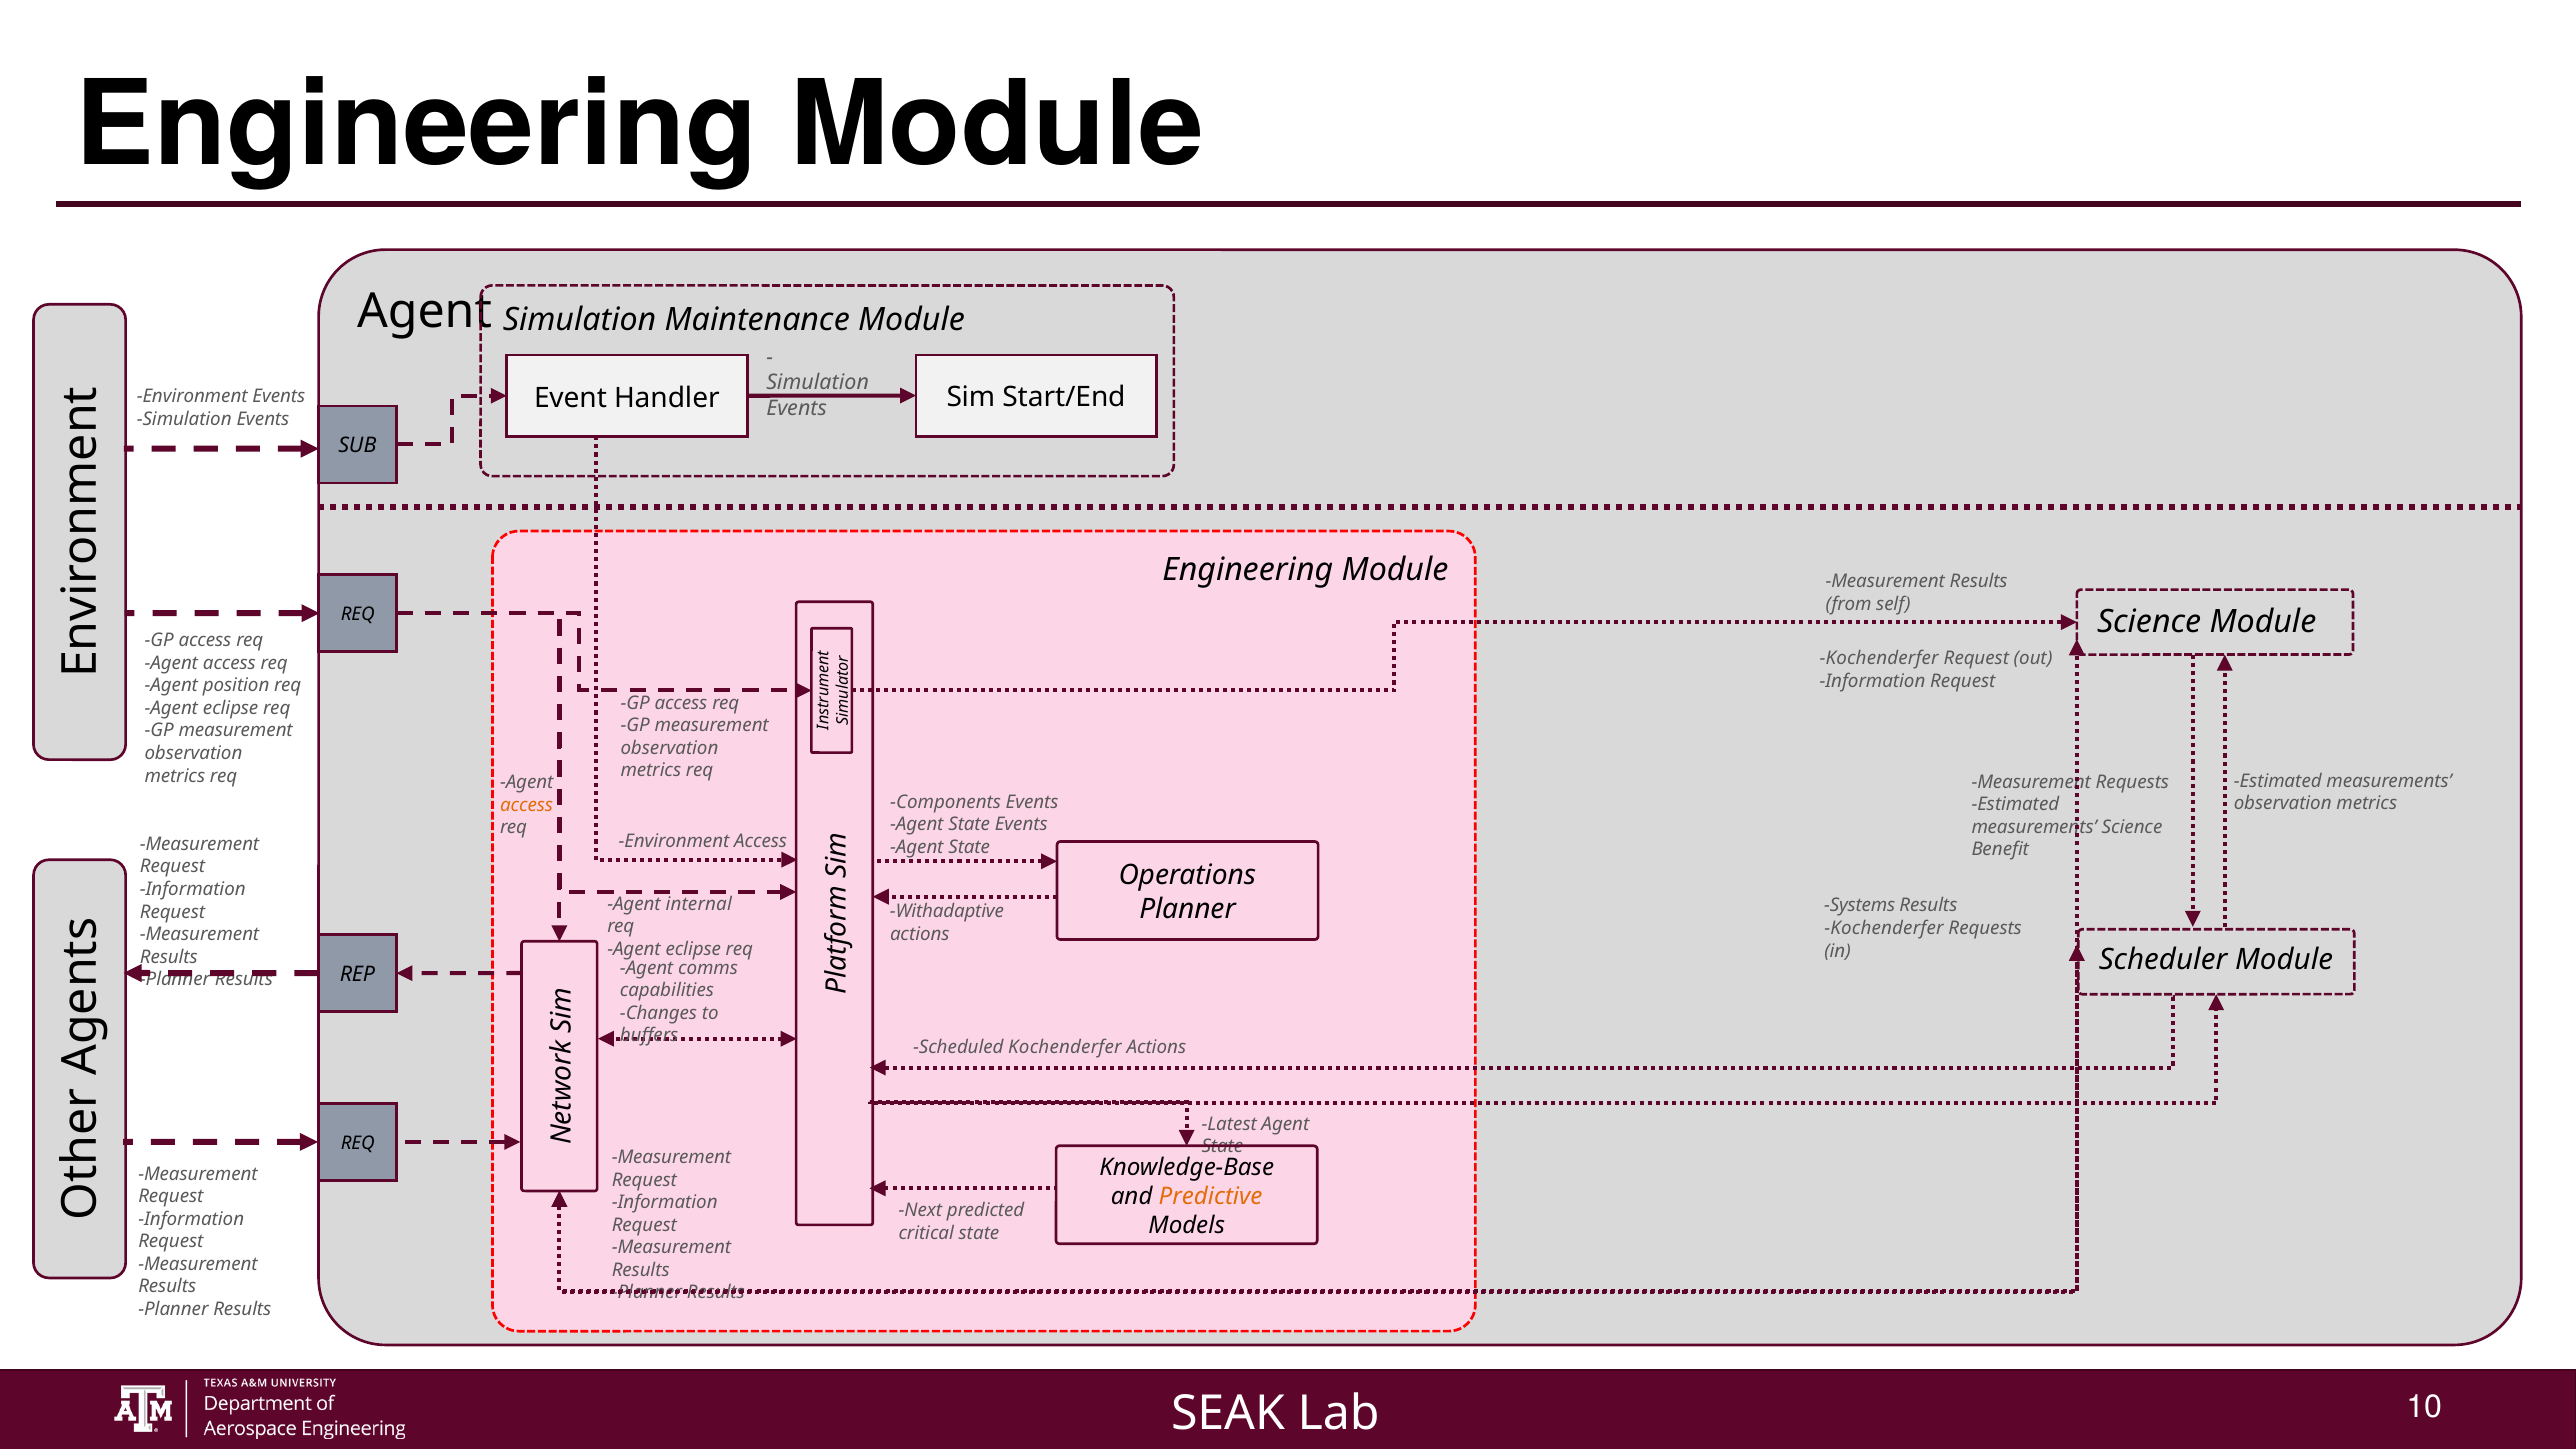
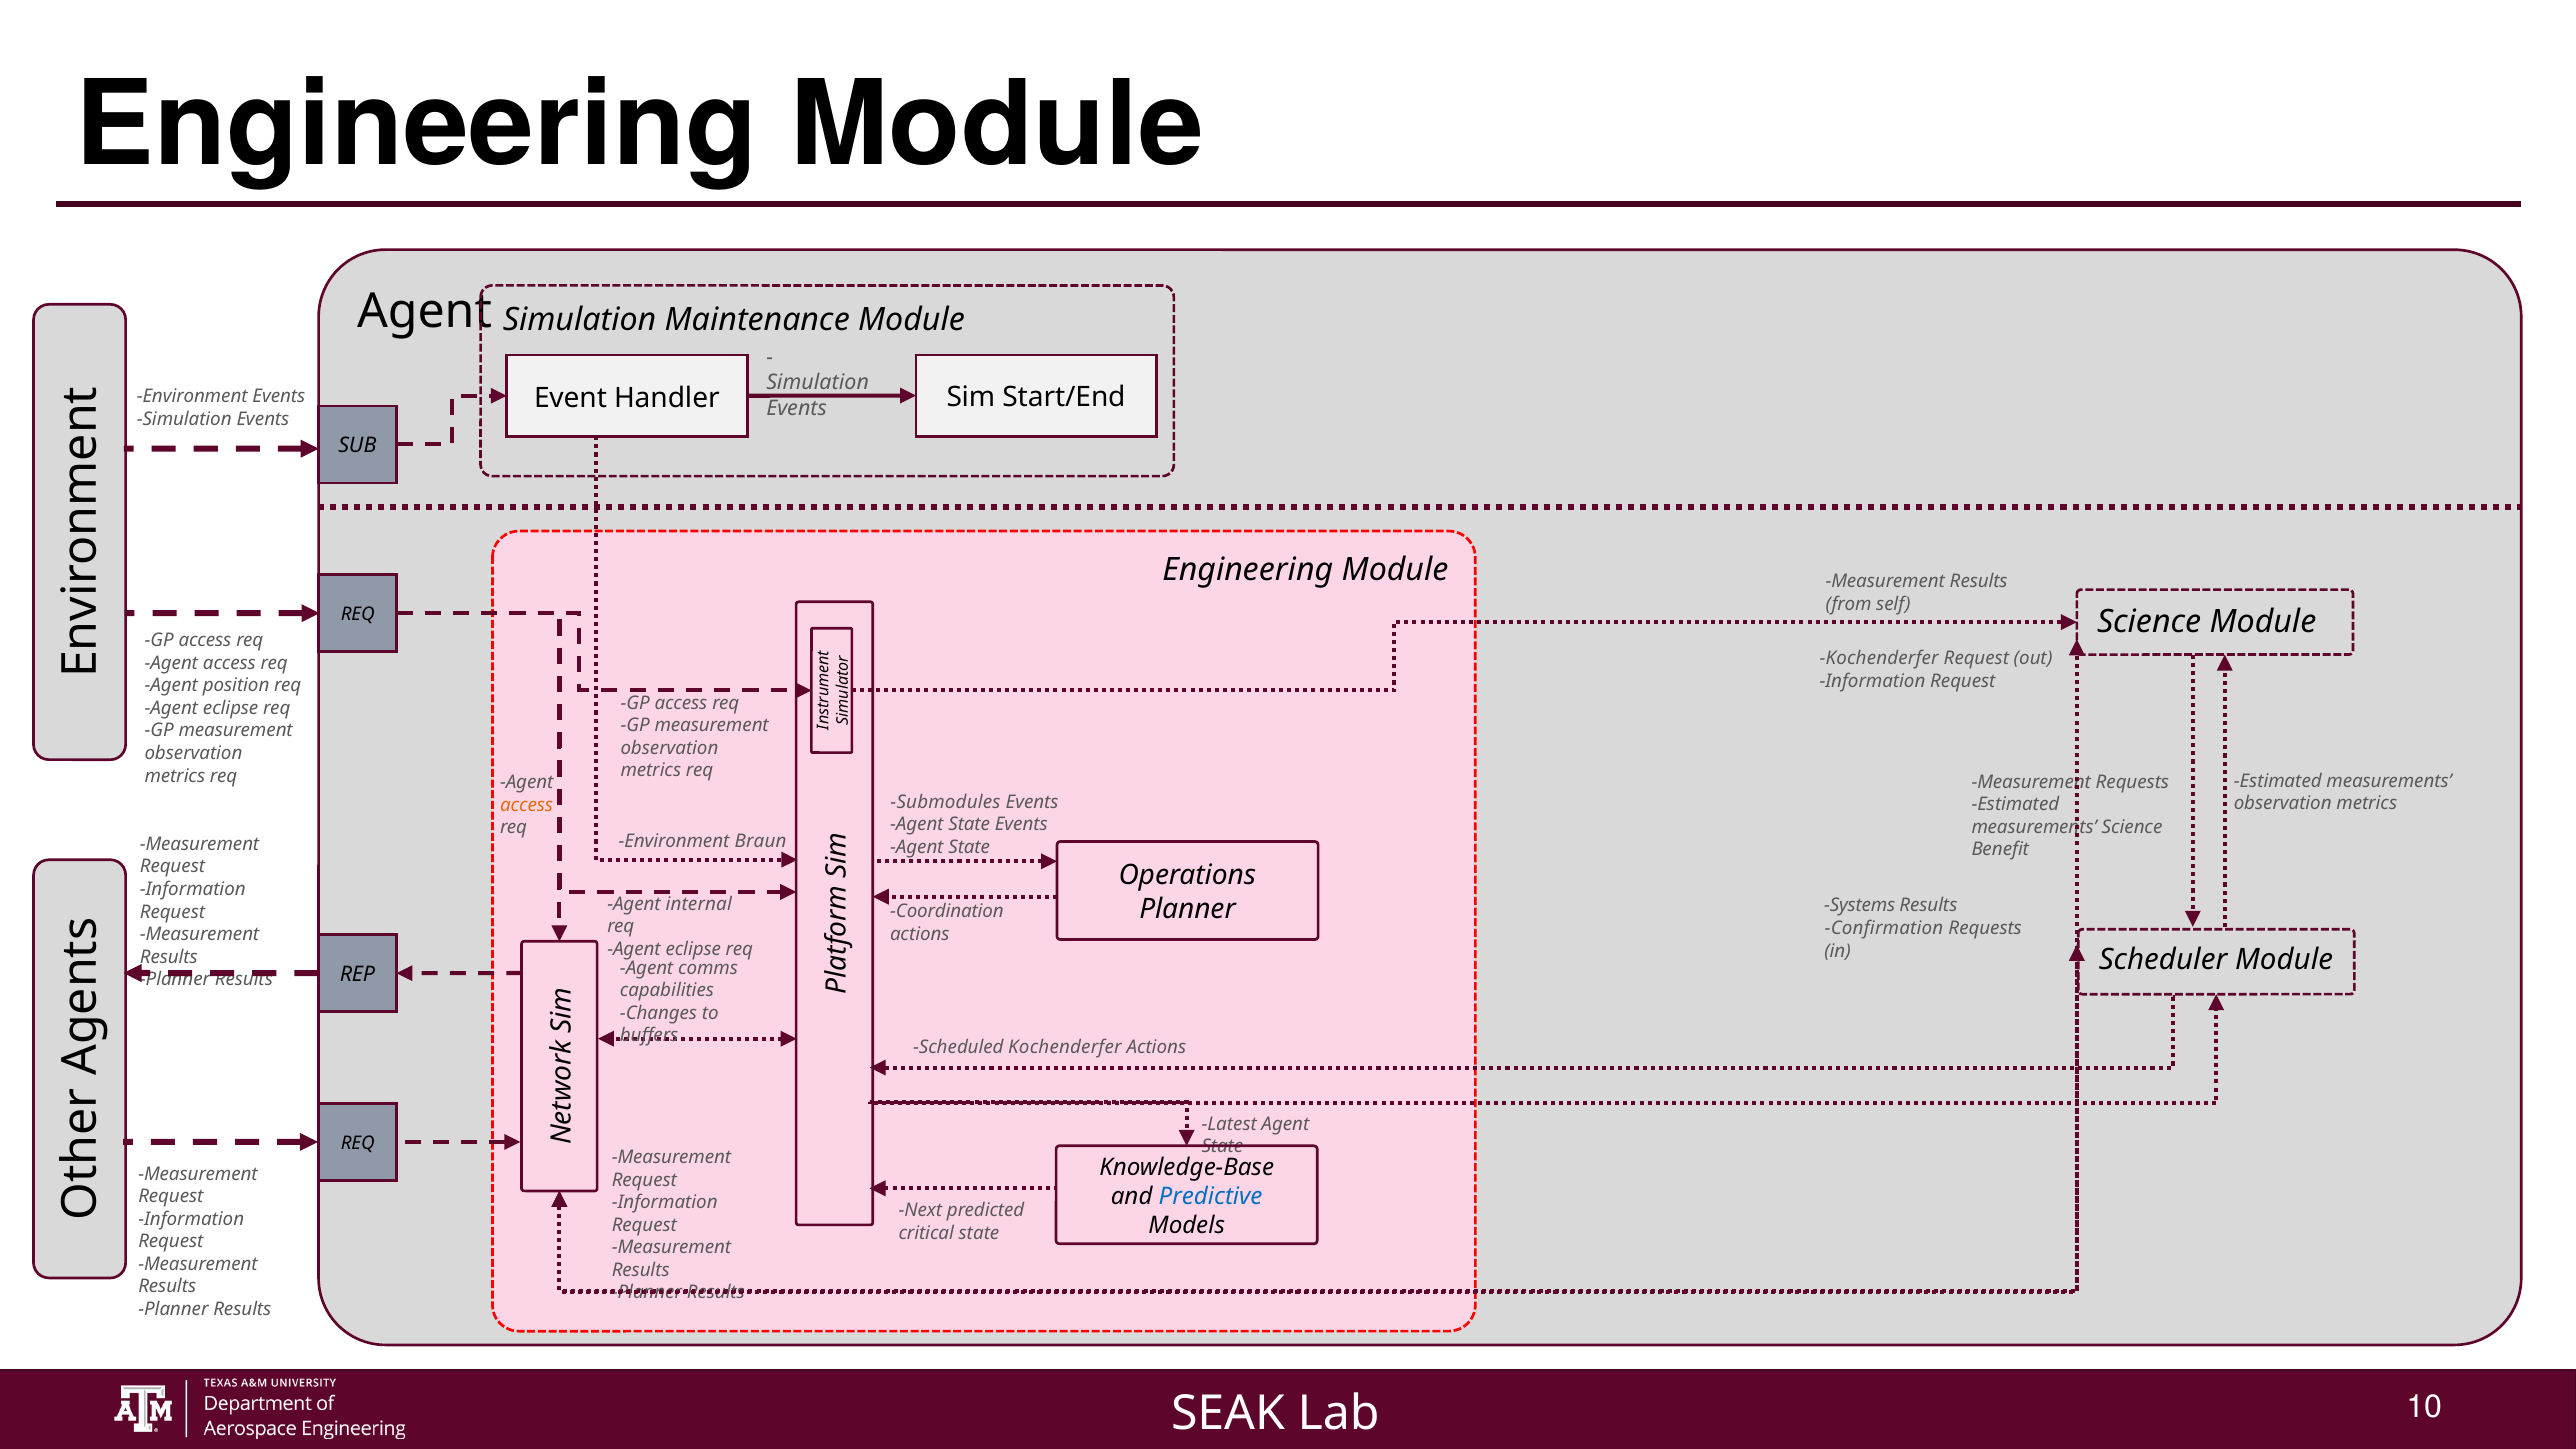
Components: Components -> Submodules
Environment Access: Access -> Braun
Withadaptive: Withadaptive -> Coordination
Kochenderfer at (1884, 928): Kochenderfer -> Confirmation
Predictive colour: orange -> blue
